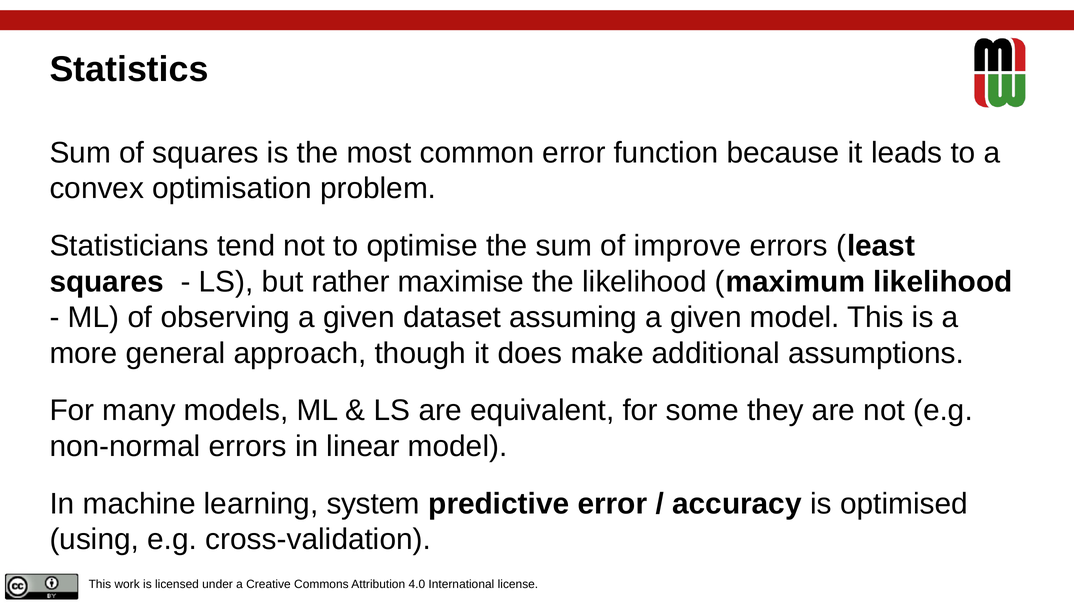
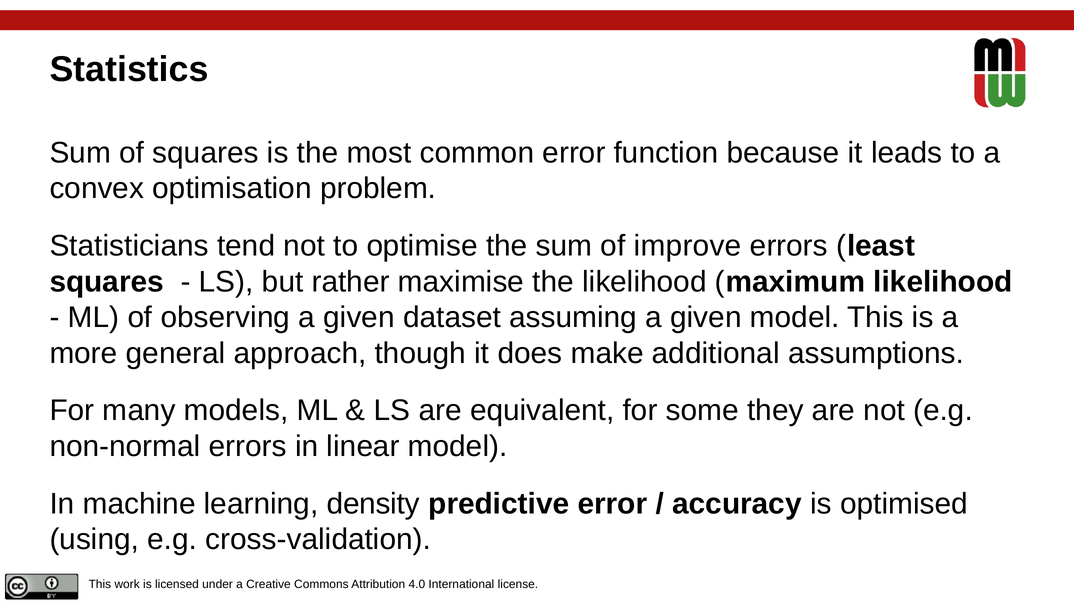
system: system -> density
